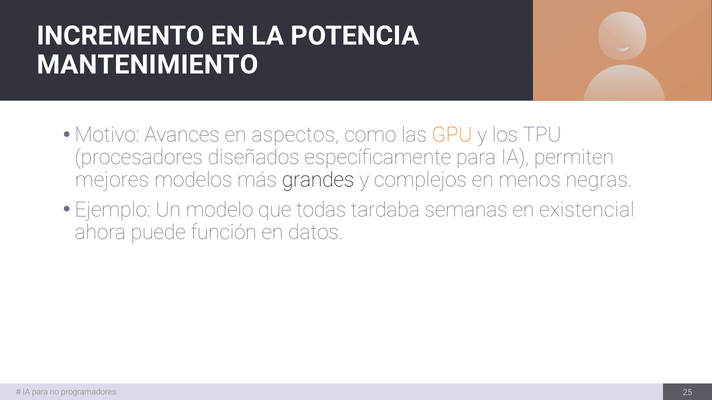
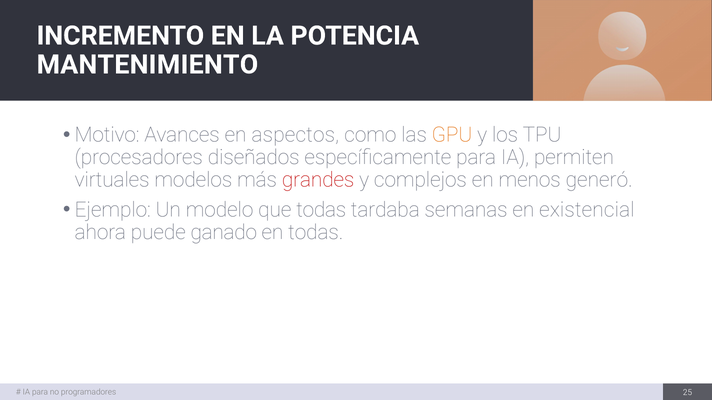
mejores: mejores -> virtuales
grandes colour: black -> red
negras: negras -> generó
función: función -> ganado
en datos: datos -> todas
